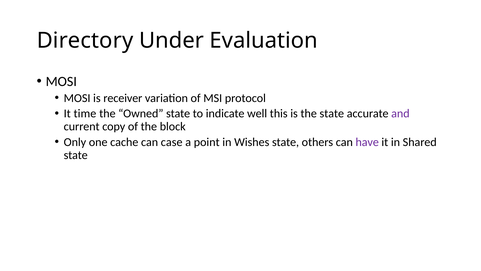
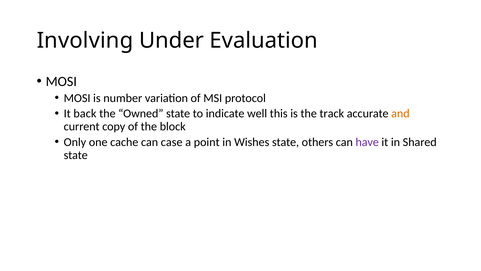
Directory: Directory -> Involving
receiver: receiver -> number
time: time -> back
the state: state -> track
and colour: purple -> orange
